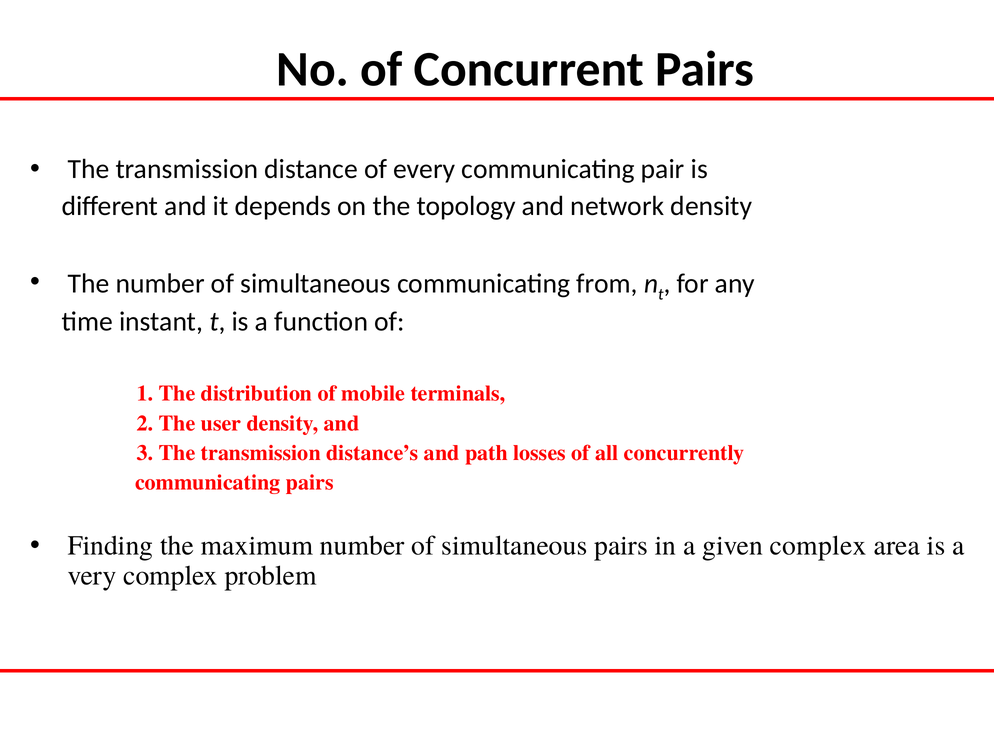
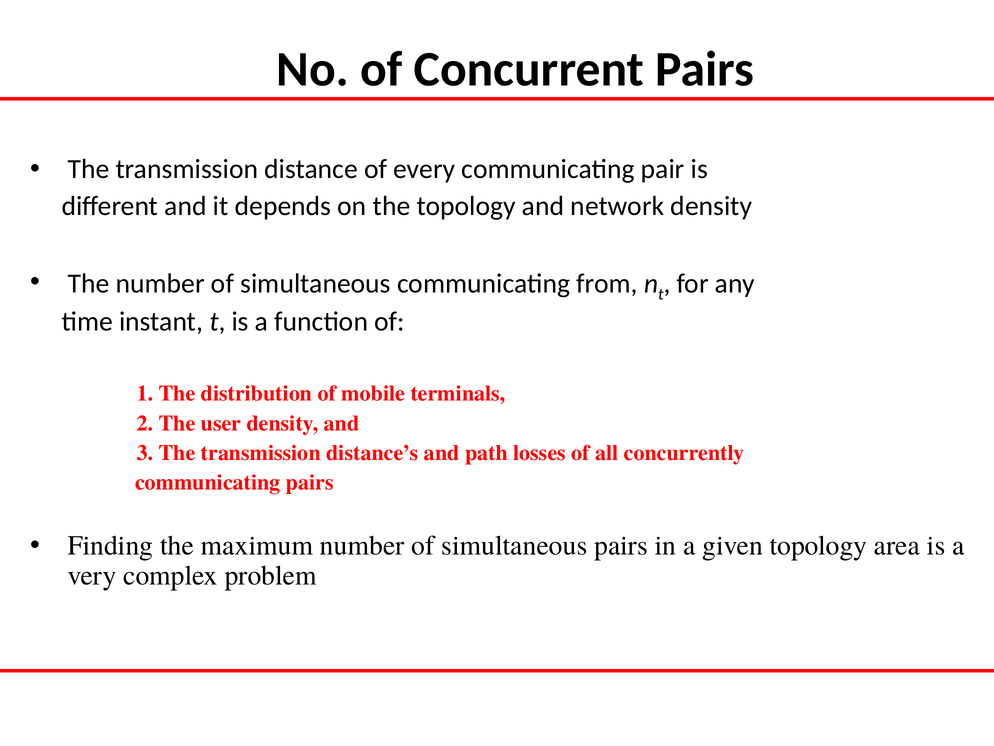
given complex: complex -> topology
